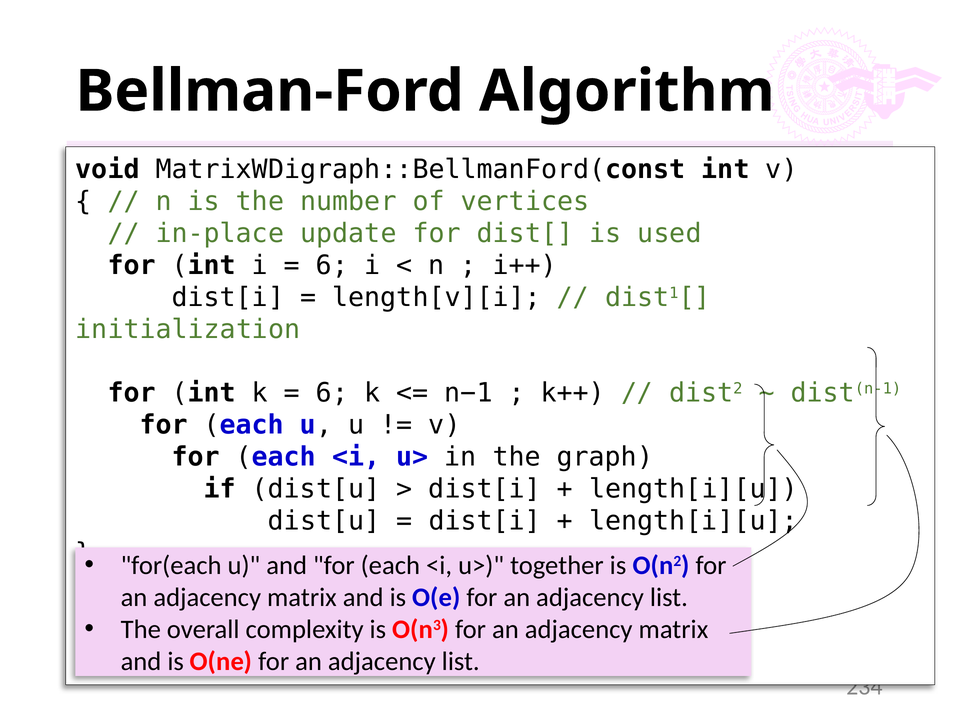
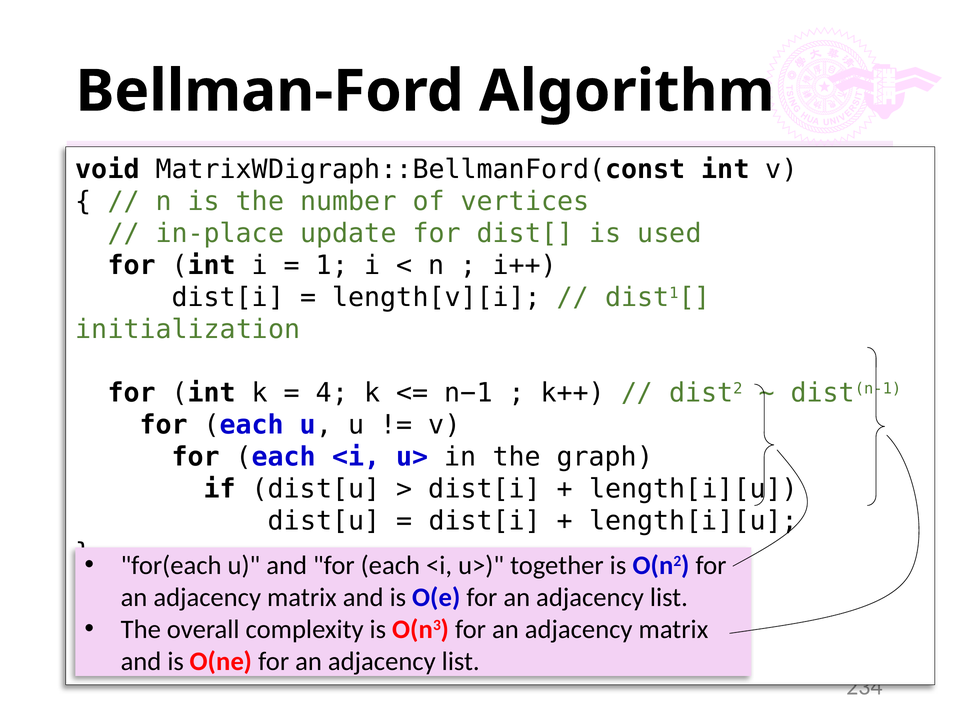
6 at (332, 265): 6 -> 1
6 at (332, 393): 6 -> 4
